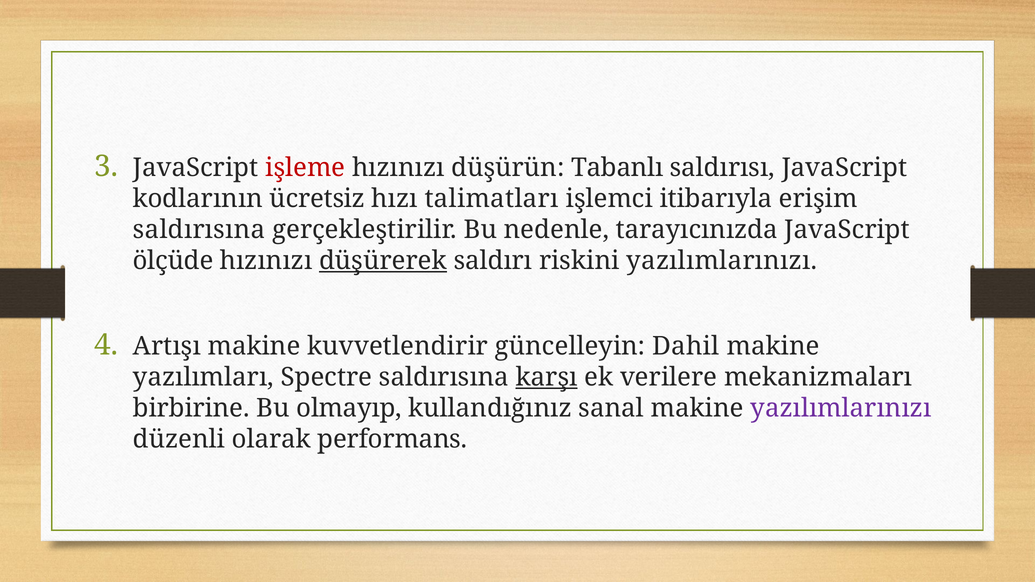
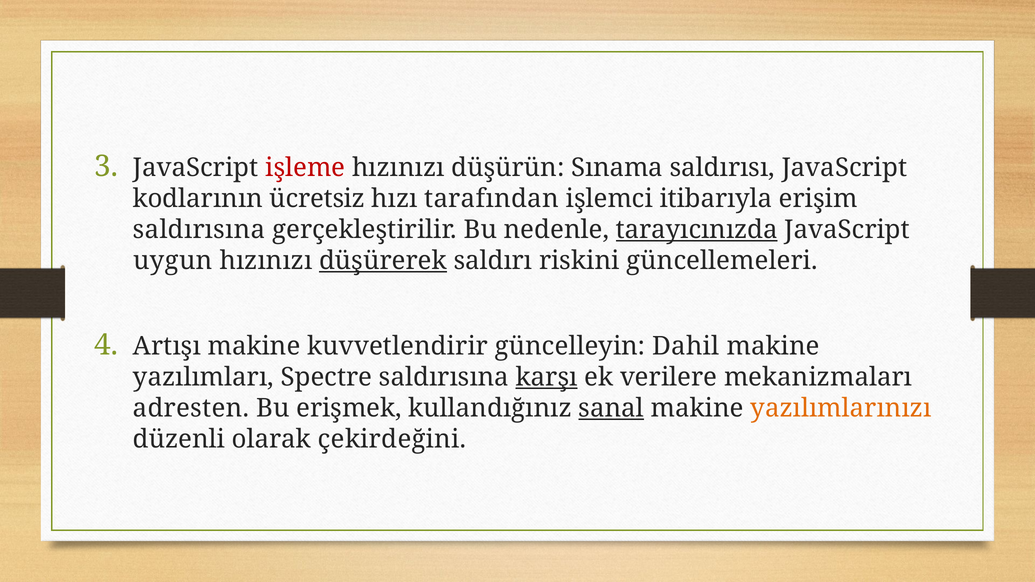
Tabanlı: Tabanlı -> Sınama
talimatları: talimatları -> tarafından
tarayıcınızda underline: none -> present
ölçüde: ölçüde -> uygun
riskini yazılımlarınızı: yazılımlarınızı -> güncellemeleri
birbirine: birbirine -> adresten
olmayıp: olmayıp -> erişmek
sanal underline: none -> present
yazılımlarınızı at (841, 408) colour: purple -> orange
performans: performans -> çekirdeğini
